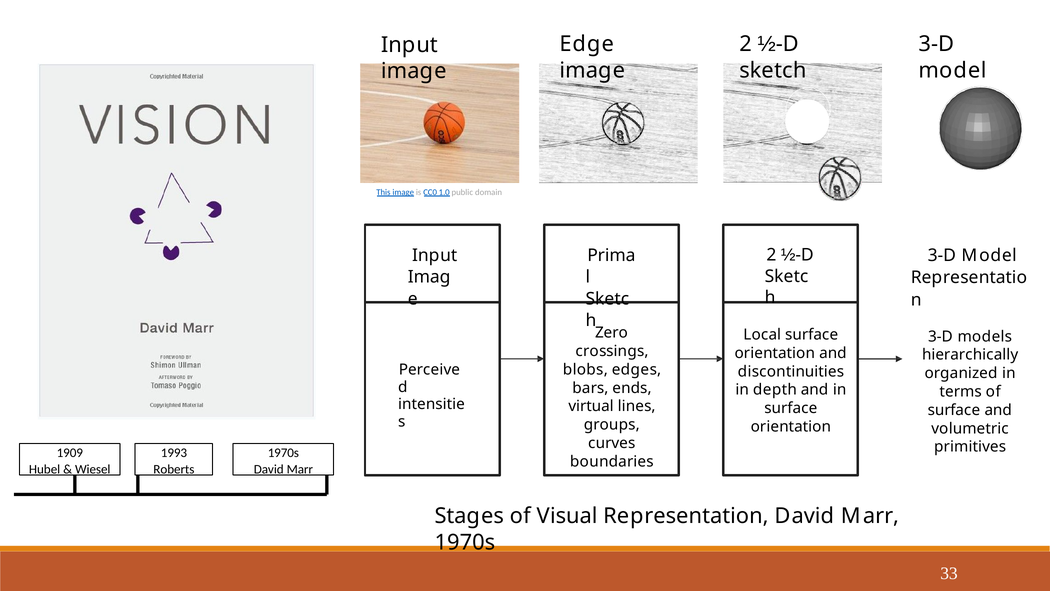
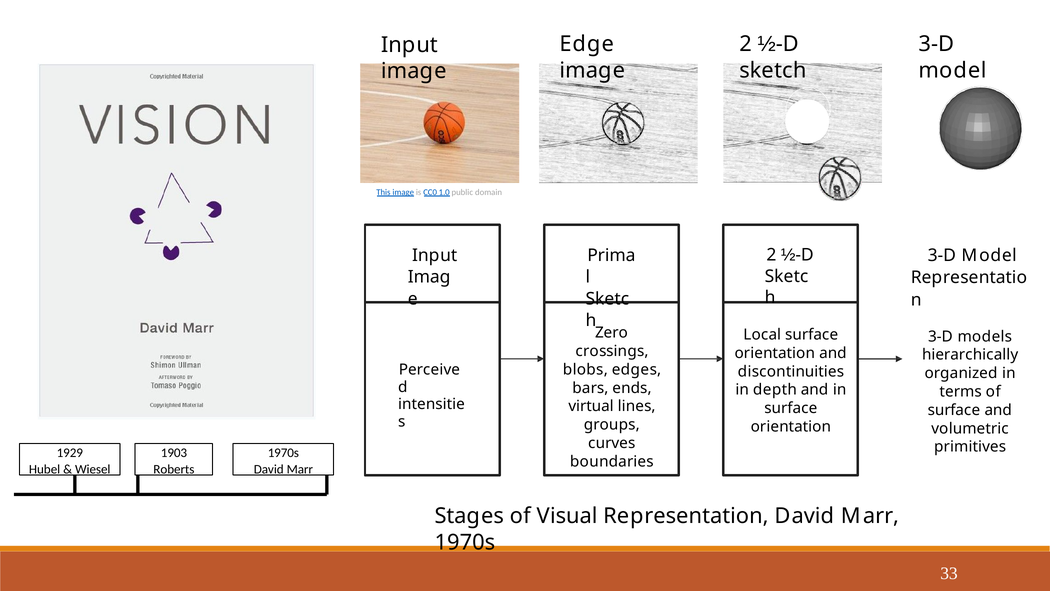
1909: 1909 -> 1929
1993: 1993 -> 1903
